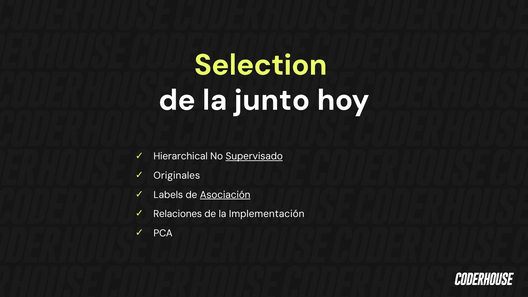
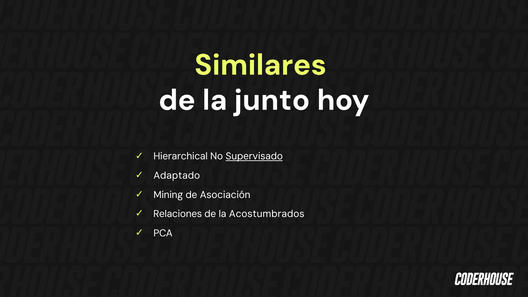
Selection: Selection -> Similares
Originales: Originales -> Adaptado
Labels: Labels -> Mining
Asociación underline: present -> none
Implementación: Implementación -> Acostumbrados
